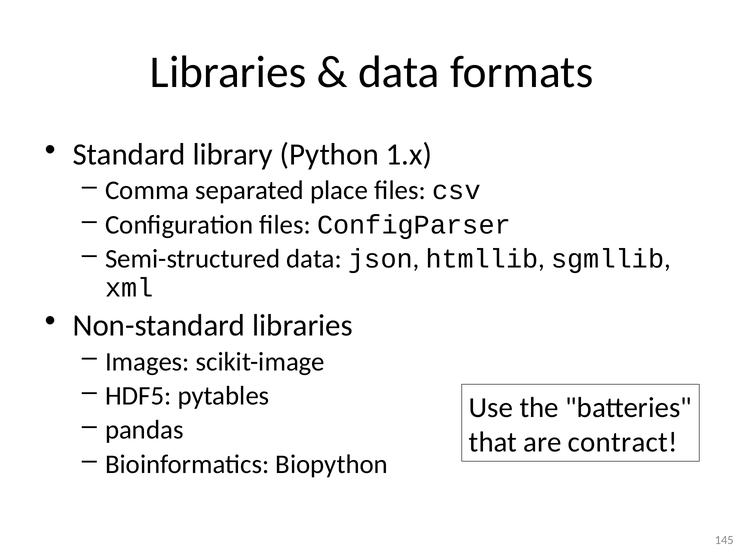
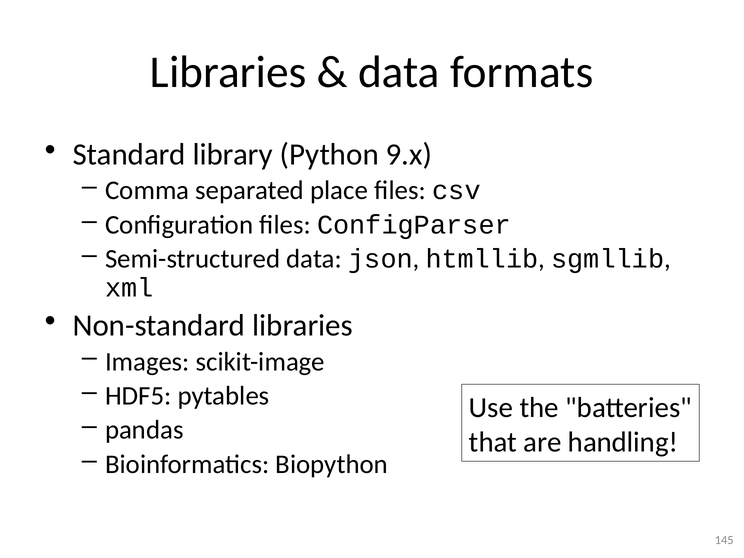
1.x: 1.x -> 9.x
contract: contract -> handling
